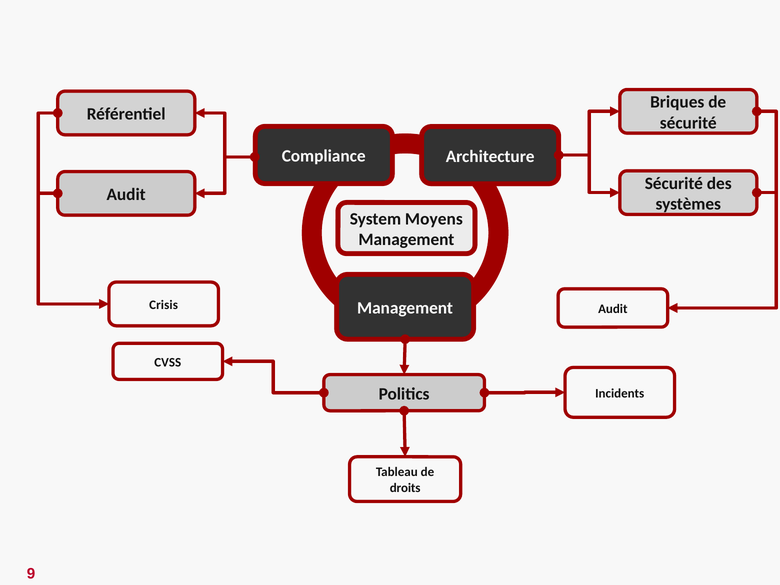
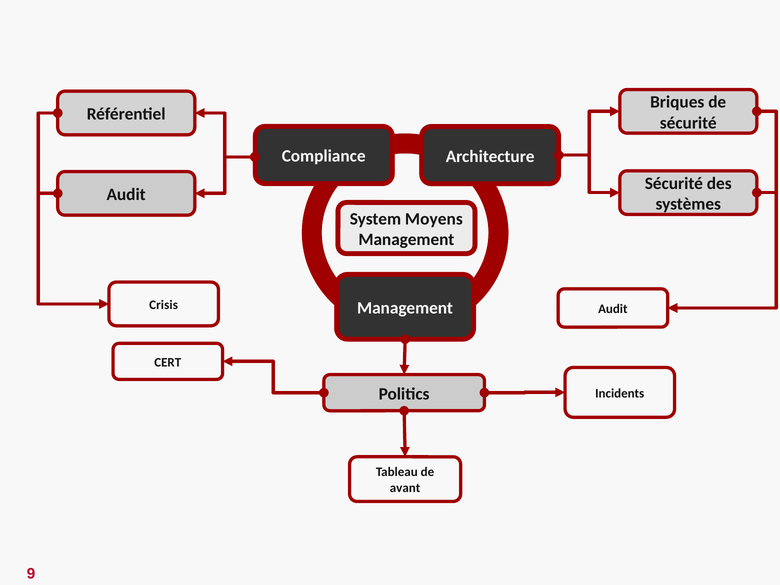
CVSS: CVSS -> CERT
droits: droits -> avant
